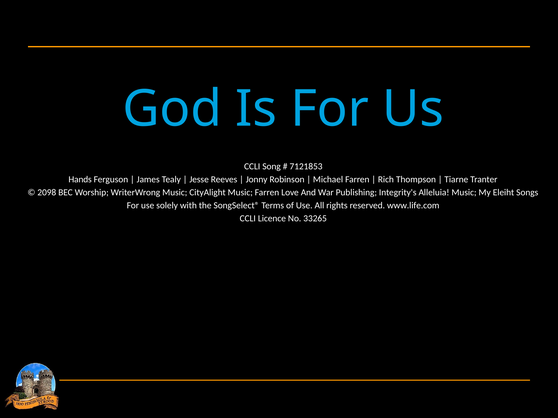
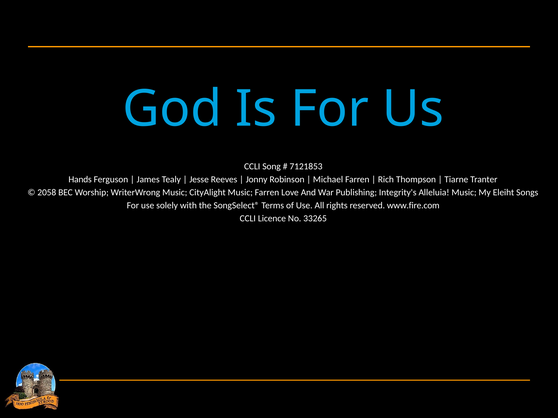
2098: 2098 -> 2058
www.life.com: www.life.com -> www.fire.com
